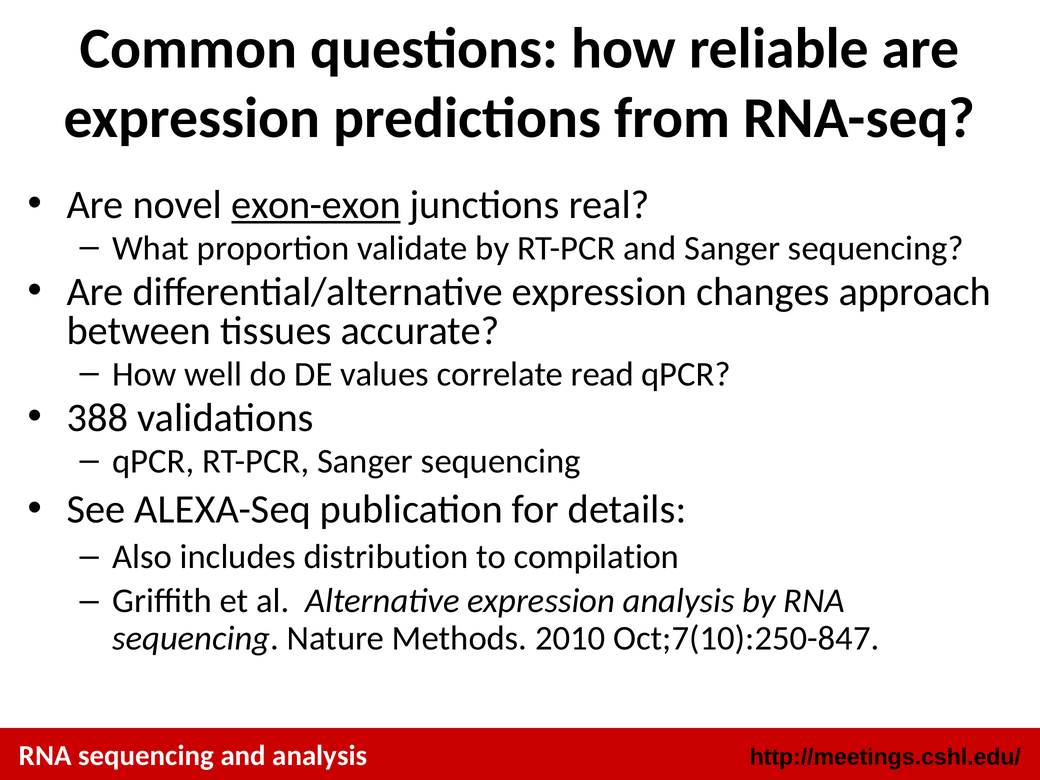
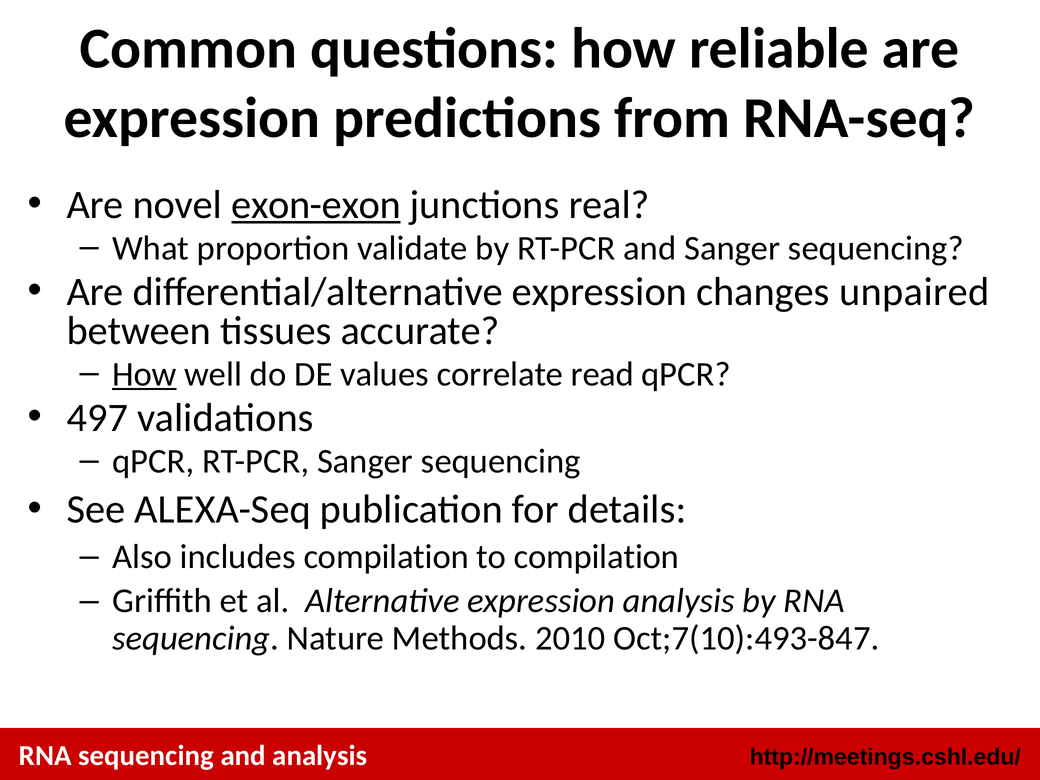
approach: approach -> unpaired
How at (144, 374) underline: none -> present
388: 388 -> 497
includes distribution: distribution -> compilation
Oct;7(10):250-847: Oct;7(10):250-847 -> Oct;7(10):493-847
